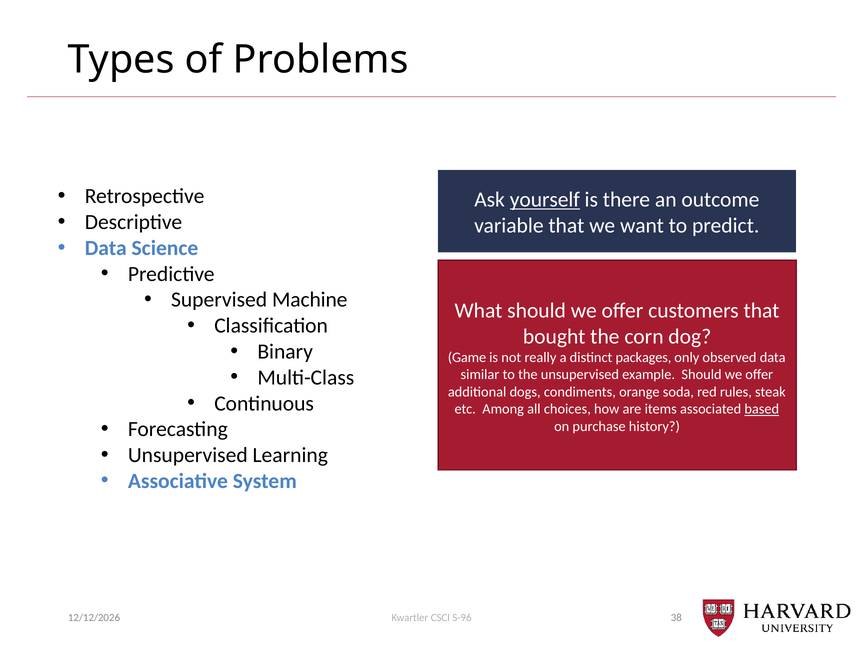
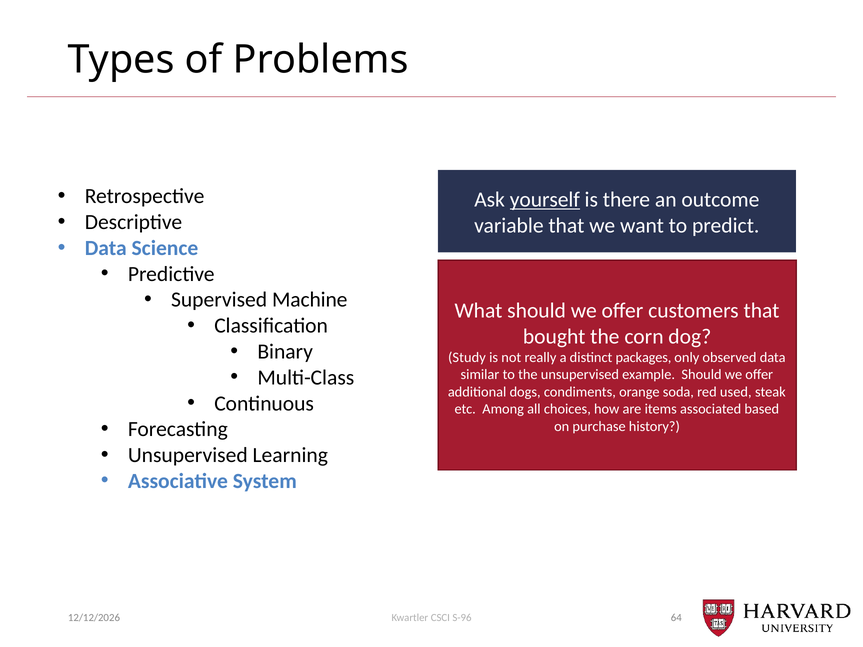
Game: Game -> Study
rules: rules -> used
based underline: present -> none
38: 38 -> 64
